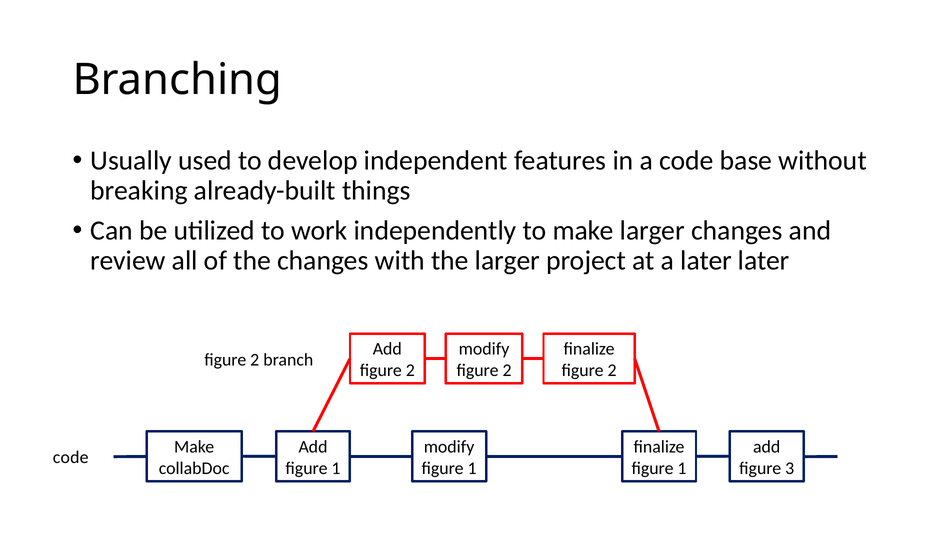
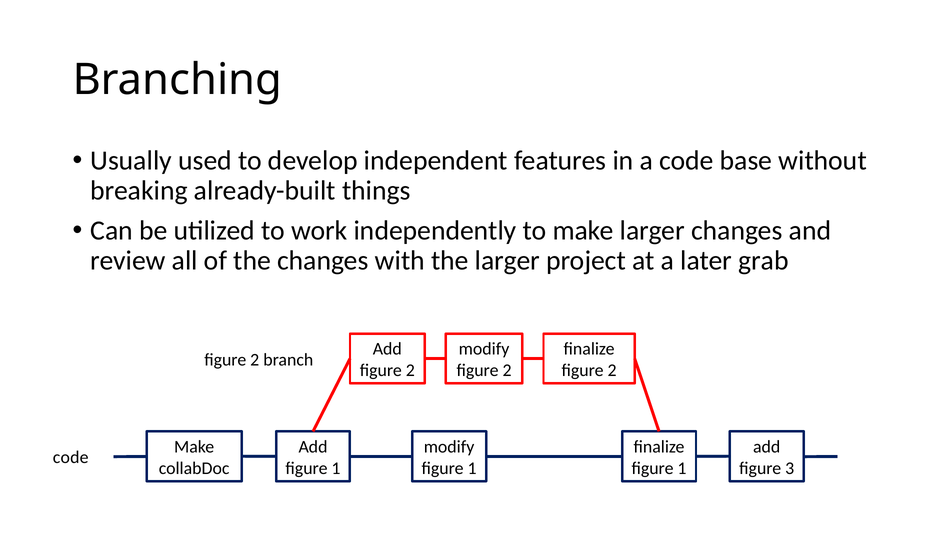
later later: later -> grab
